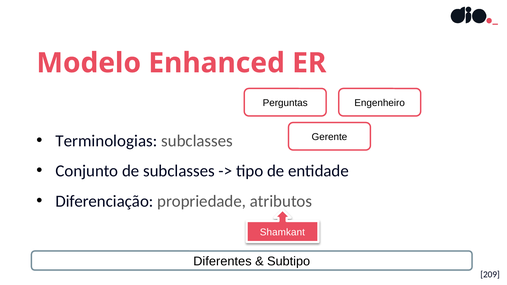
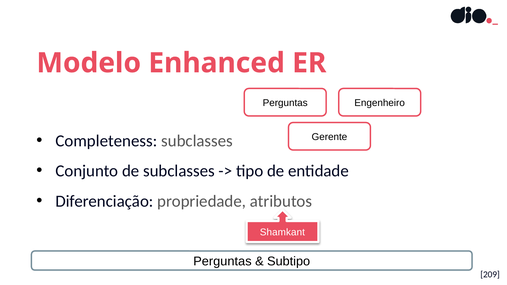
Terminologias: Terminologias -> Completeness
Diferentes at (222, 262): Diferentes -> Perguntas
